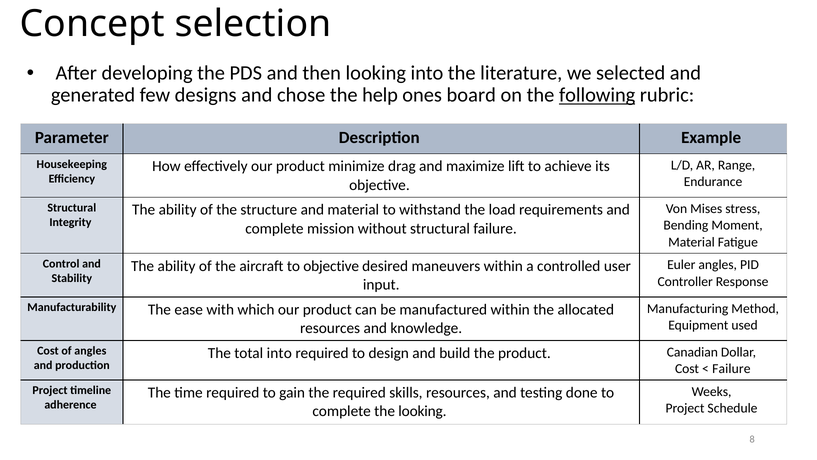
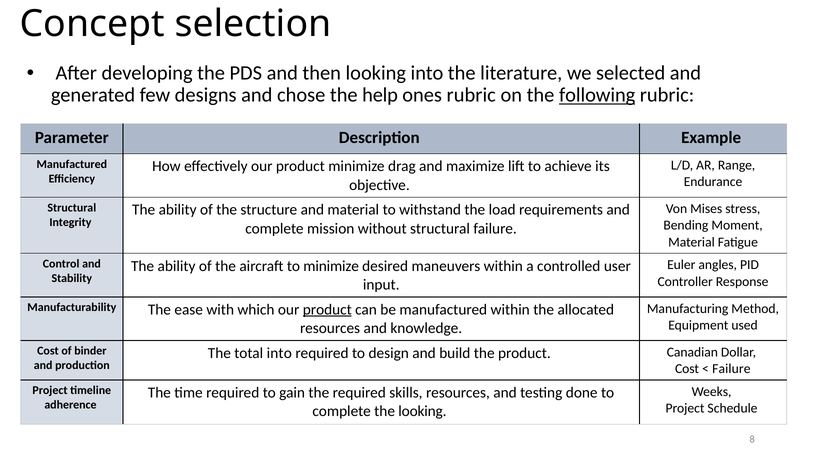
ones board: board -> rubric
Housekeeping at (72, 164): Housekeeping -> Manufactured
to objective: objective -> minimize
product at (327, 309) underline: none -> present
of angles: angles -> binder
